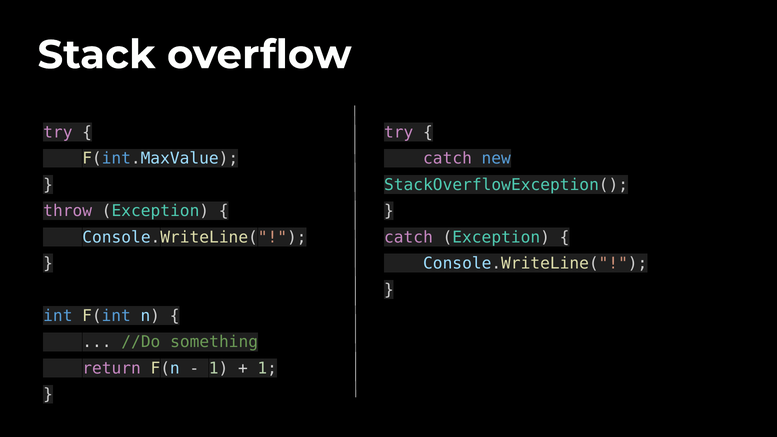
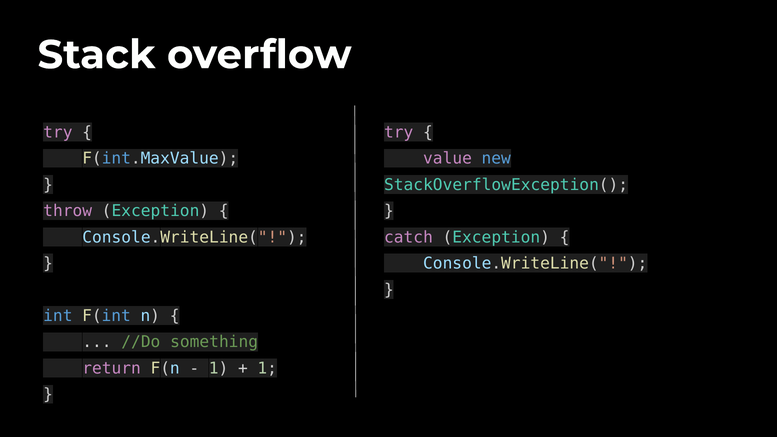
catch at (448, 159): catch -> value
